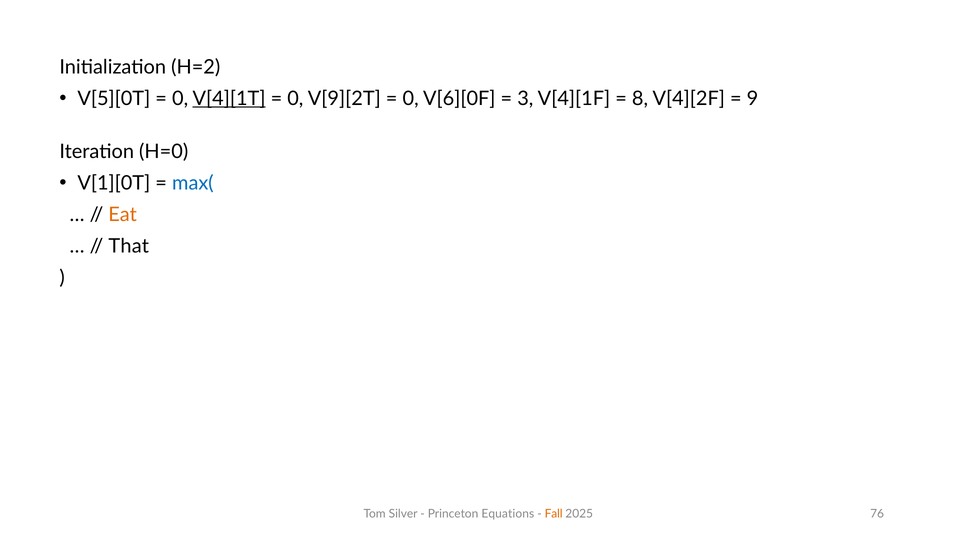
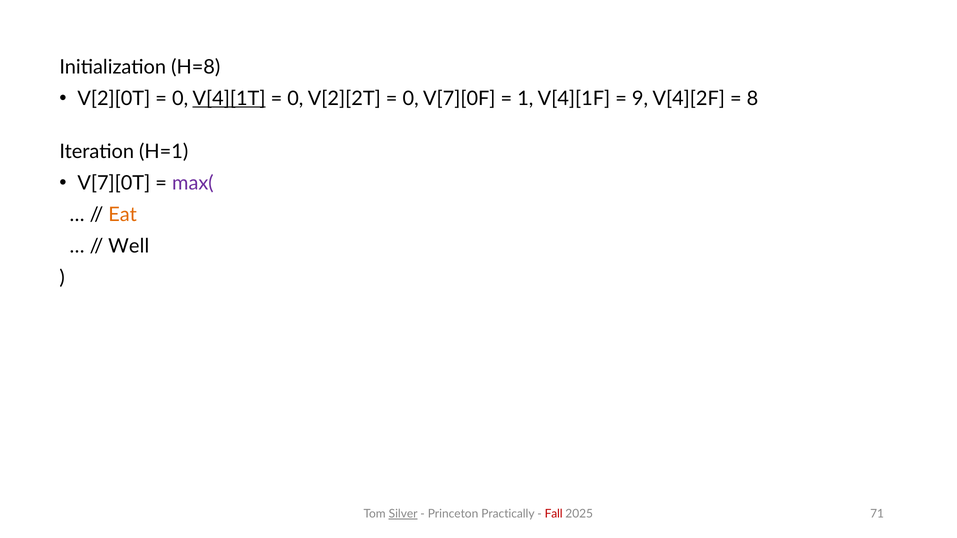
H=2: H=2 -> H=8
V[5][0T: V[5][0T -> V[2][0T
V[9][2T: V[9][2T -> V[2][2T
V[6][0F: V[6][0F -> V[7][0F
3: 3 -> 1
8: 8 -> 9
9: 9 -> 8
H=0: H=0 -> H=1
V[1][0T: V[1][0T -> V[7][0T
max( colour: blue -> purple
That: That -> Well
Silver underline: none -> present
Equations: Equations -> Practically
Fall colour: orange -> red
76: 76 -> 71
